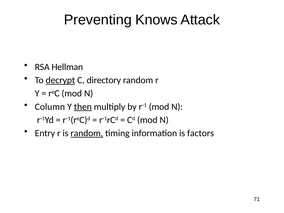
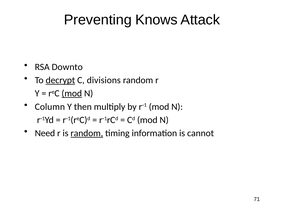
Hellman: Hellman -> Downto
directory: directory -> divisions
mod at (72, 93) underline: none -> present
then underline: present -> none
Entry: Entry -> Need
factors: factors -> cannot
